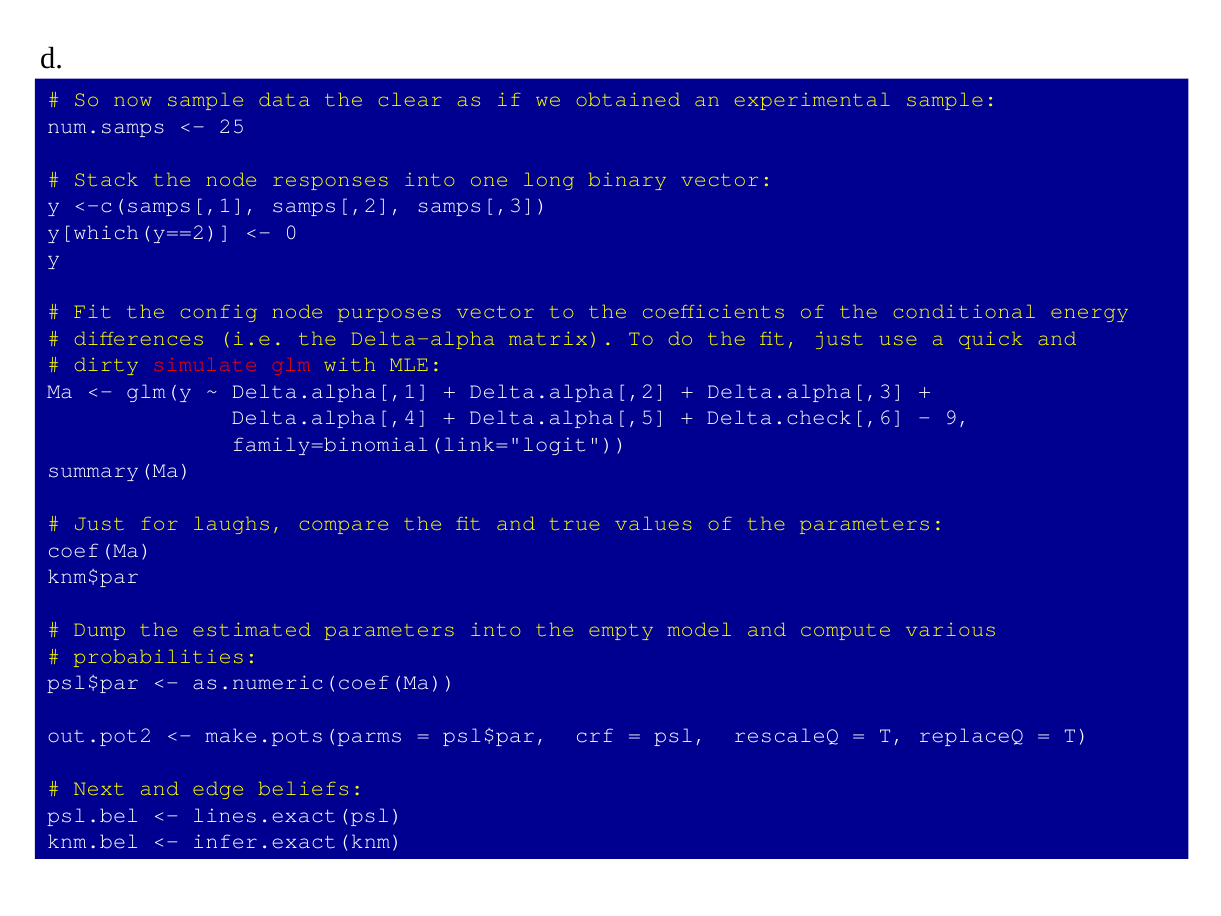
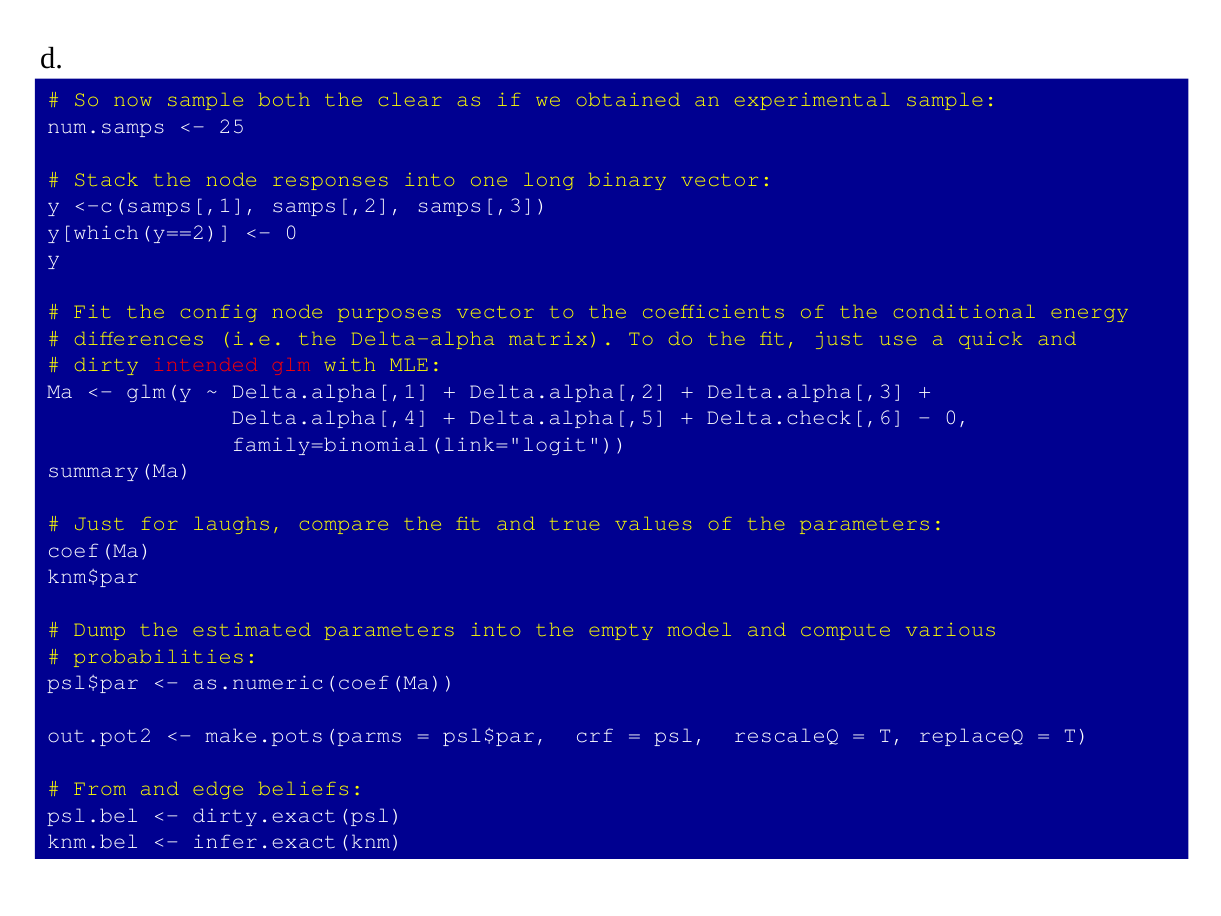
data: data -> both
simulate: simulate -> intended
9 at (958, 417): 9 -> 0
Next: Next -> From
lines.exact(psl: lines.exact(psl -> dirty.exact(psl
